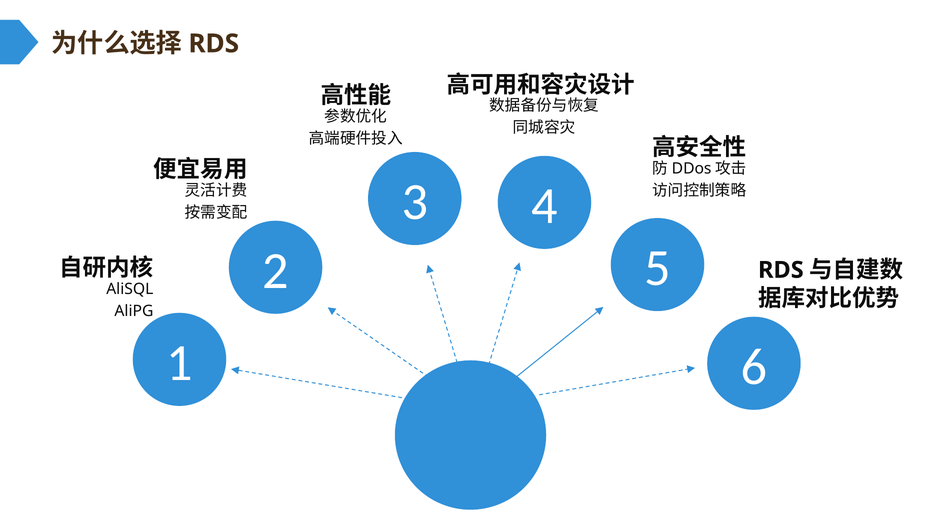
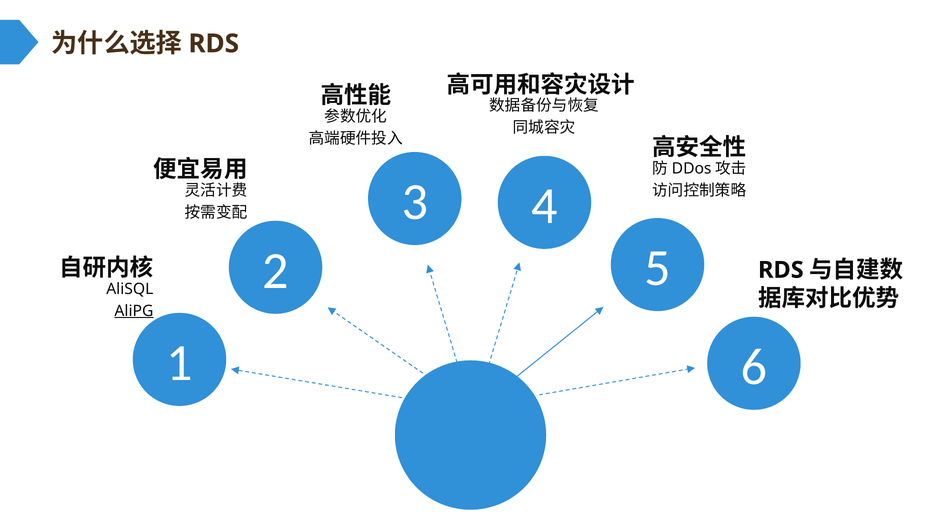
AliPG underline: none -> present
